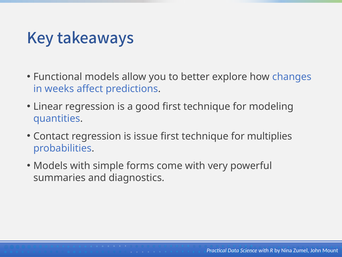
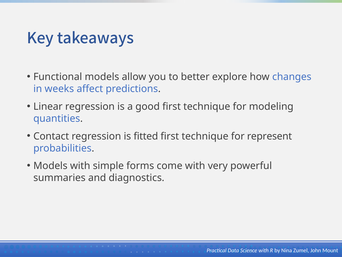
issue: issue -> fitted
multiplies: multiplies -> represent
